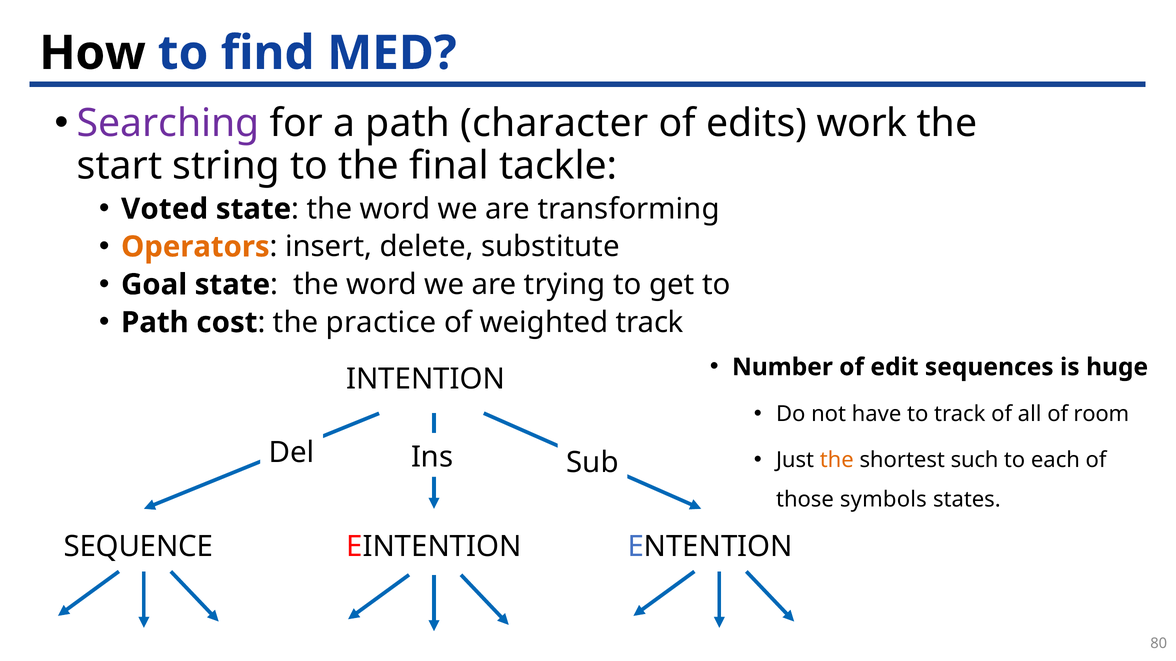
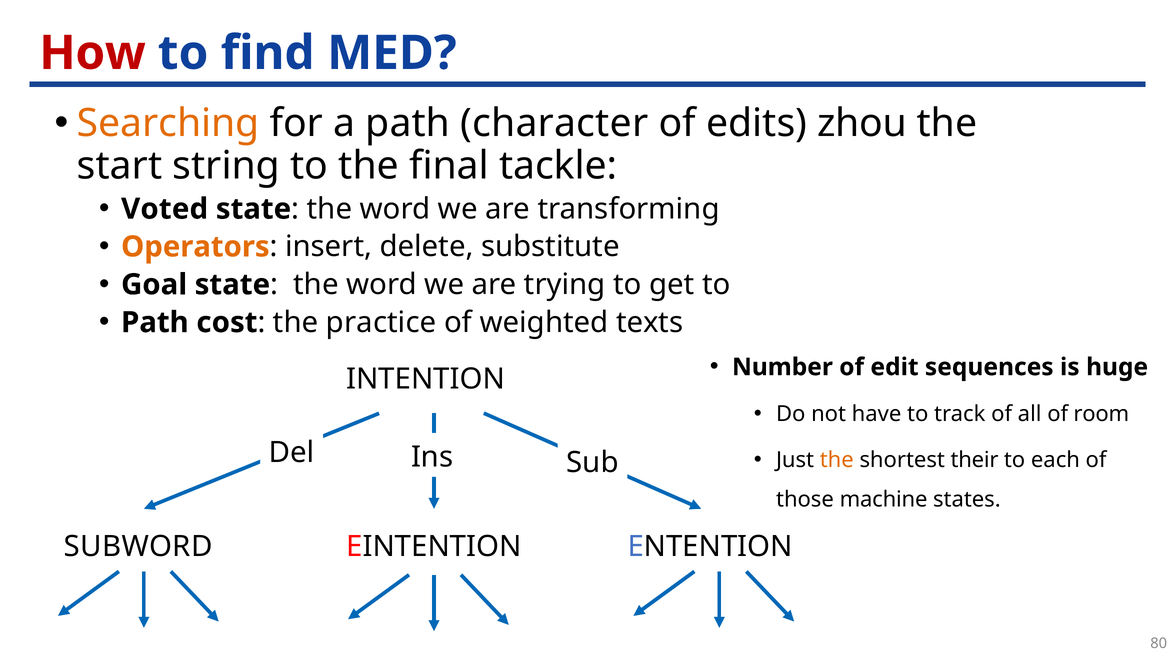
How colour: black -> red
Searching colour: purple -> orange
work: work -> zhou
weighted track: track -> texts
such: such -> their
symbols: symbols -> machine
SEQUENCE: SEQUENCE -> SUBWORD
